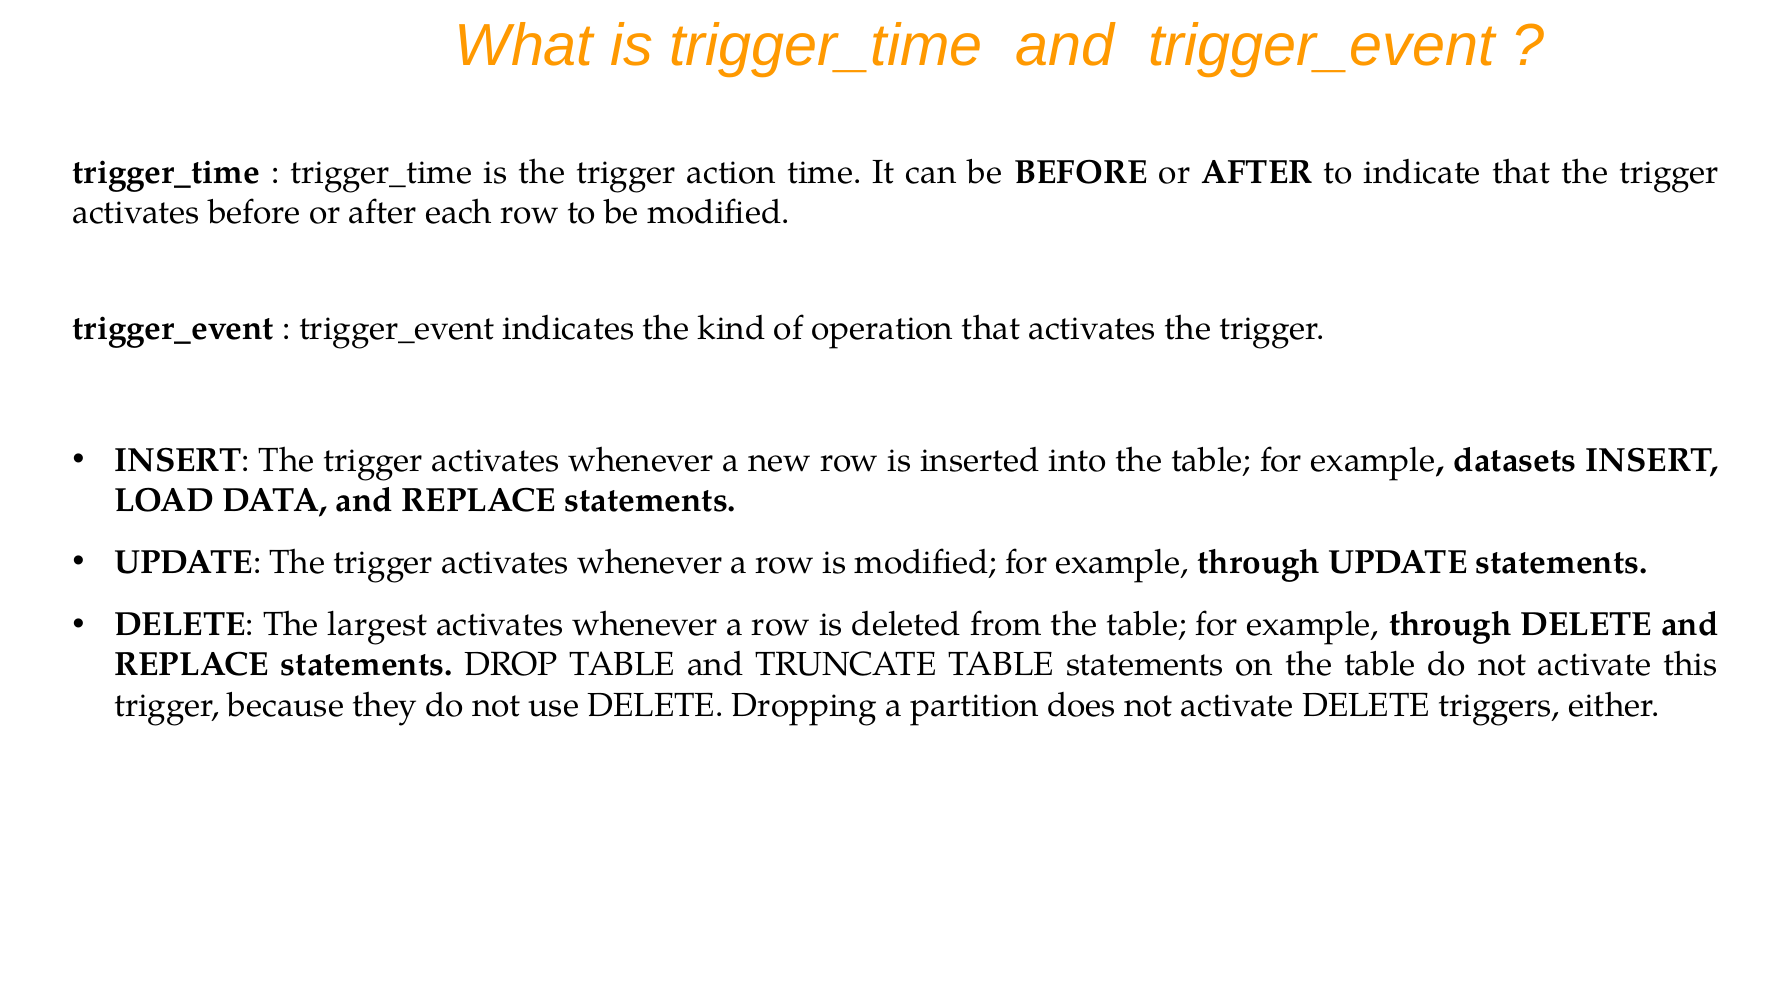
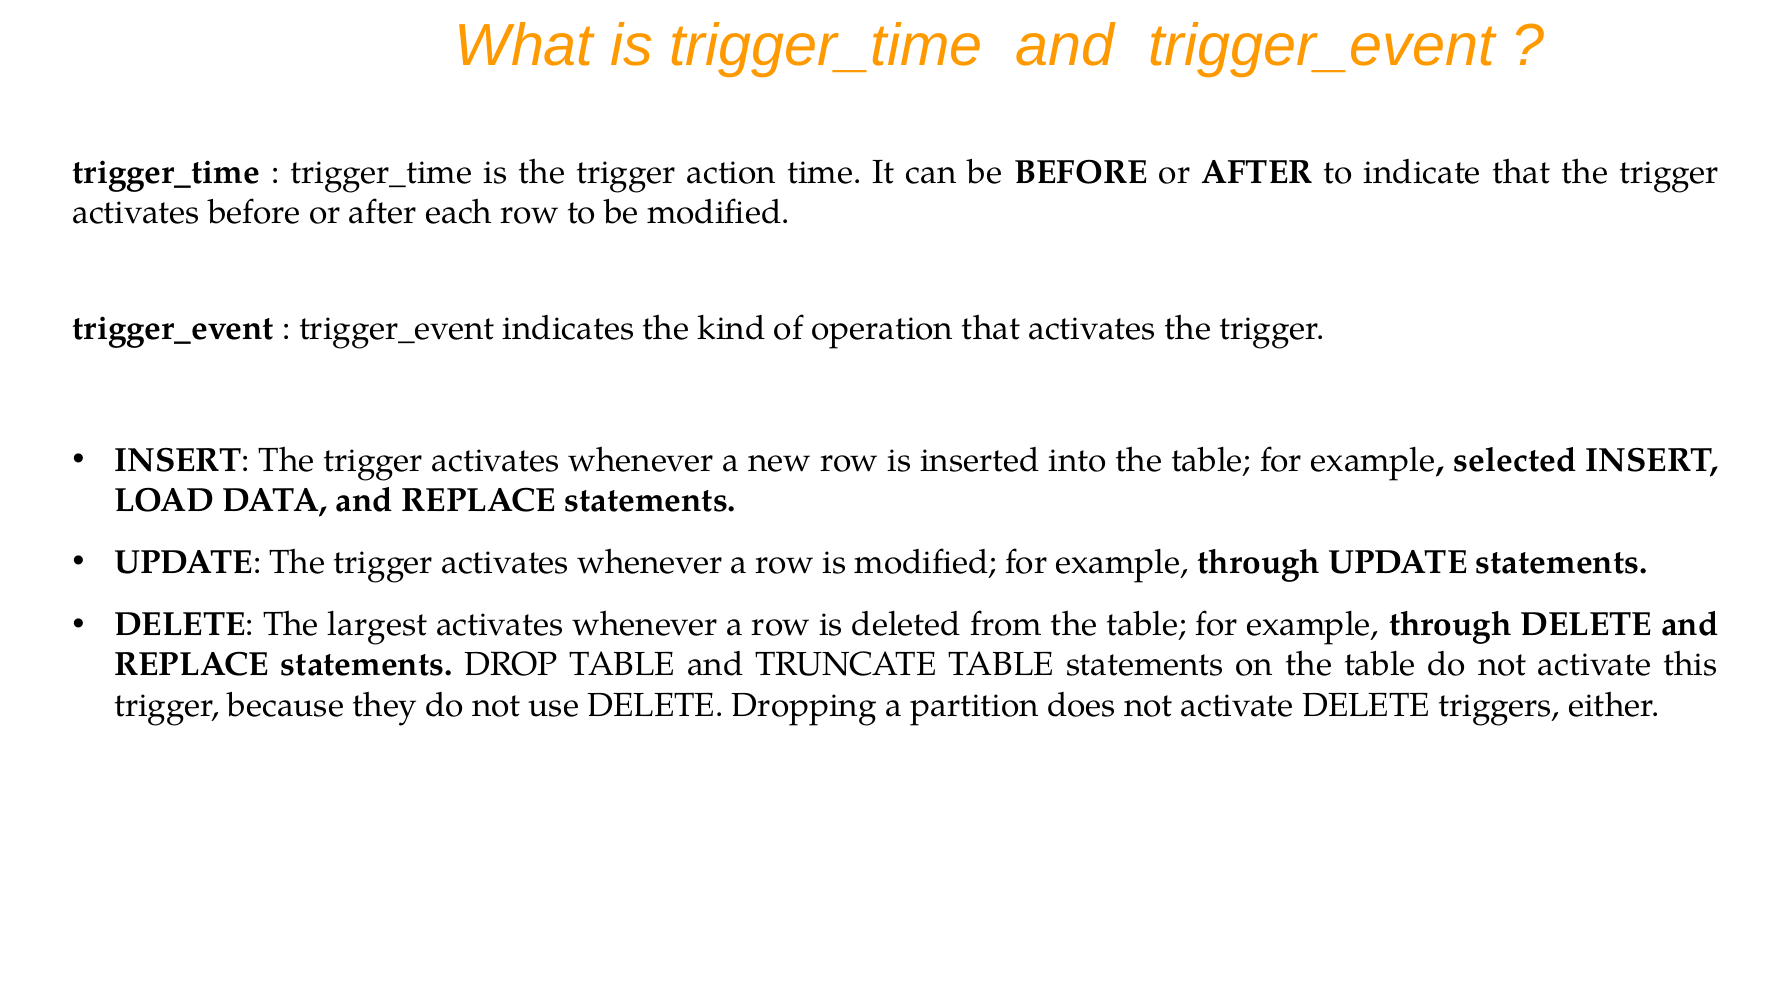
datasets: datasets -> selected
